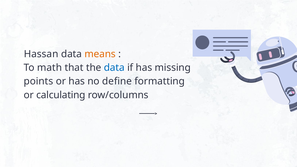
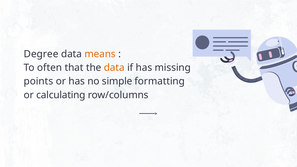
Hassan: Hassan -> Degree
math: math -> often
data at (114, 68) colour: blue -> orange
define: define -> simple
